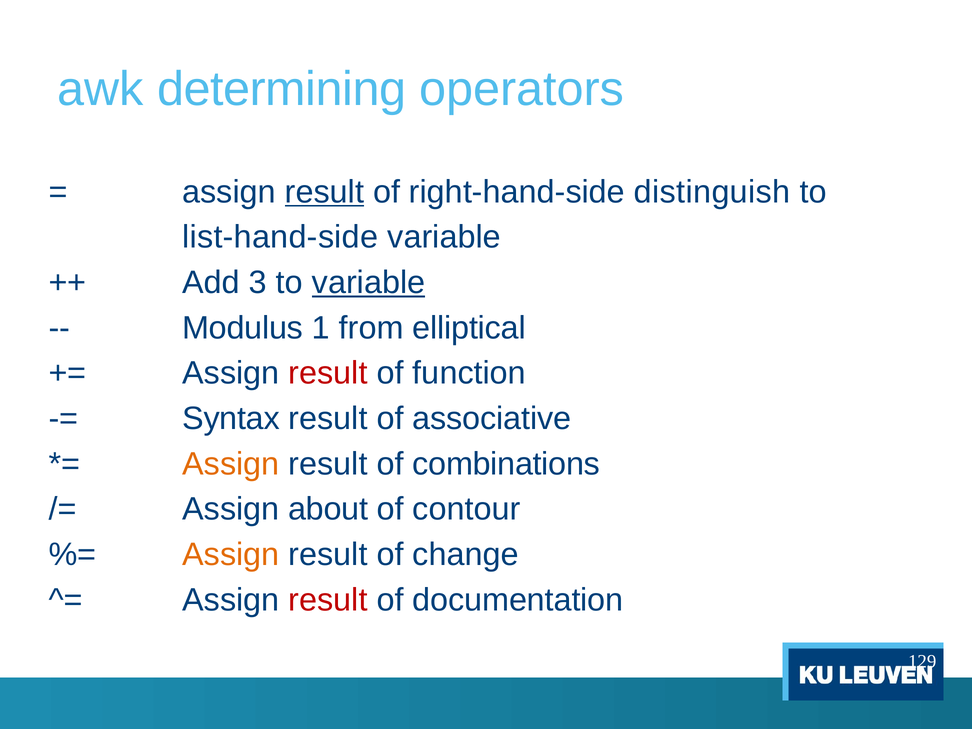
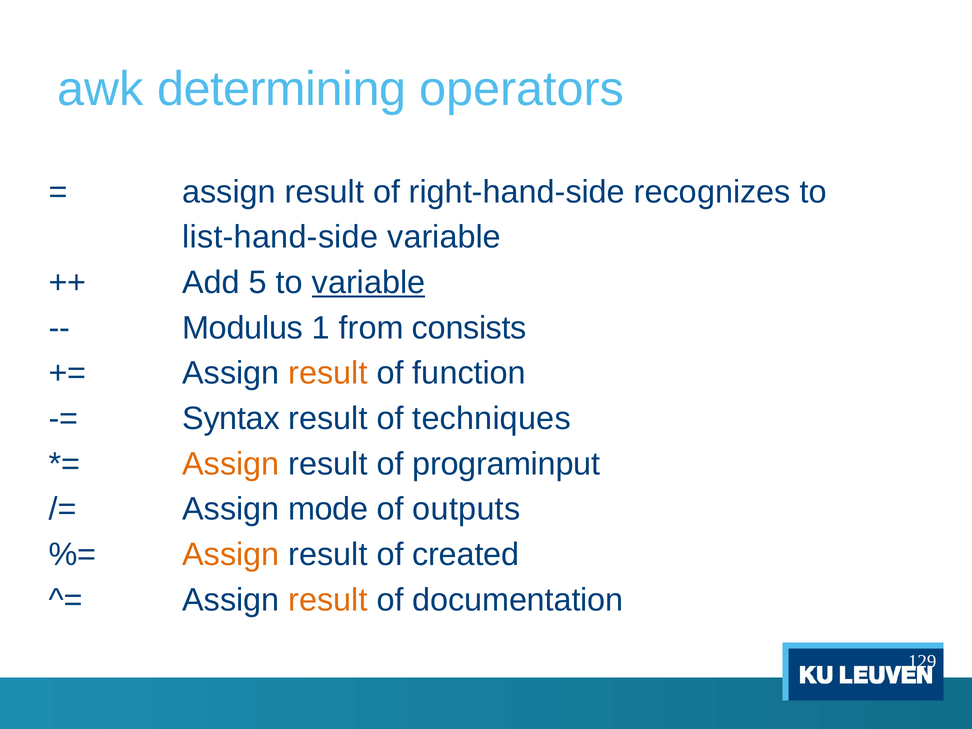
result at (324, 192) underline: present -> none
distinguish: distinguish -> recognizes
3: 3 -> 5
elliptical: elliptical -> consists
result at (328, 373) colour: red -> orange
associative: associative -> techniques
combinations: combinations -> programinput
about: about -> mode
contour: contour -> outputs
change: change -> created
result at (328, 600) colour: red -> orange
